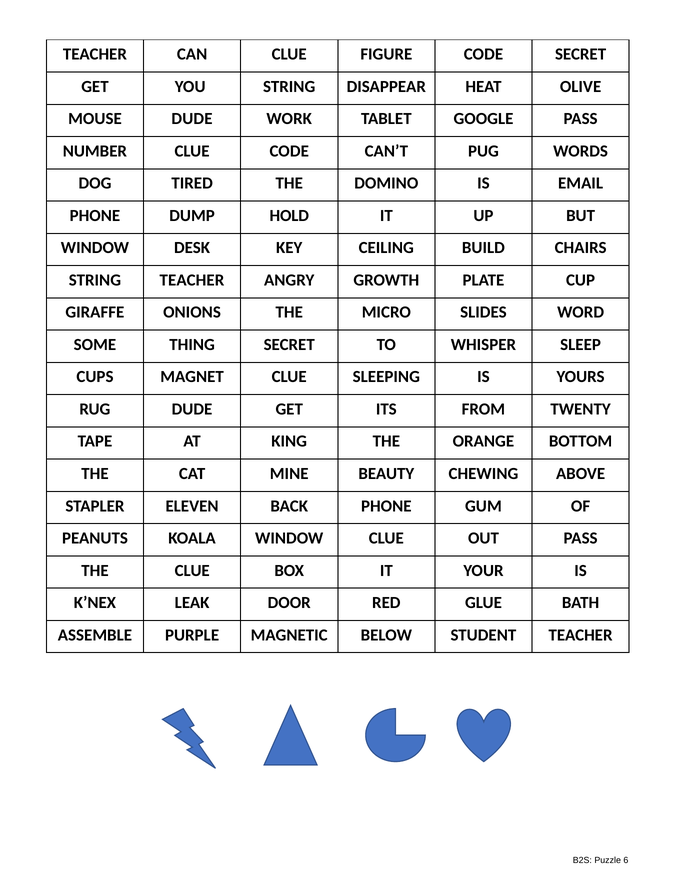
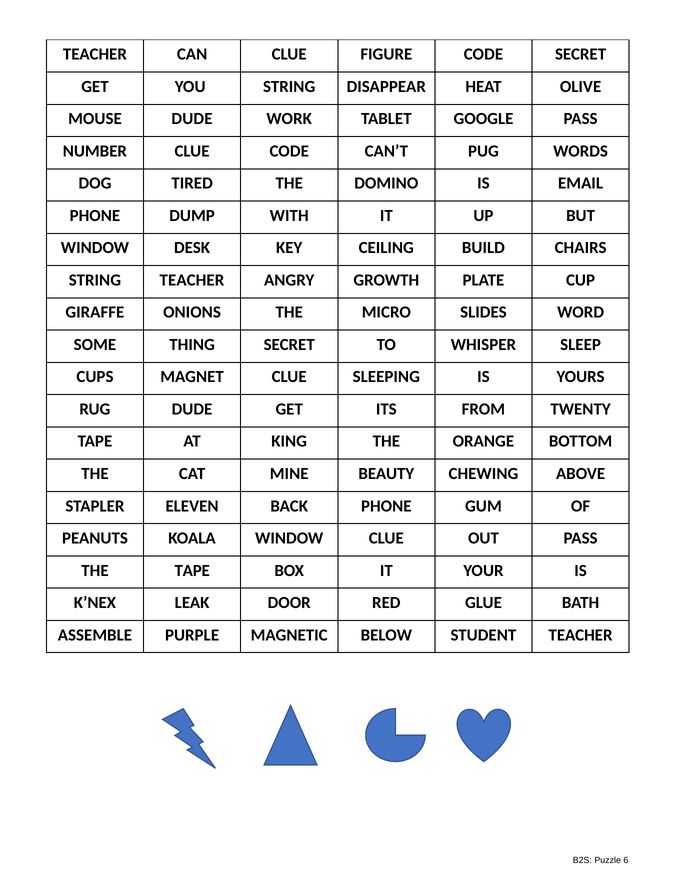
HOLD: HOLD -> WITH
THE CLUE: CLUE -> TAPE
